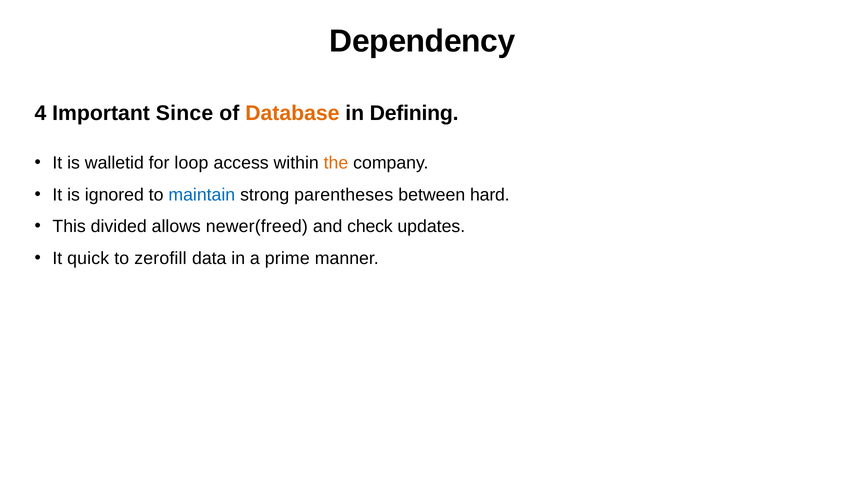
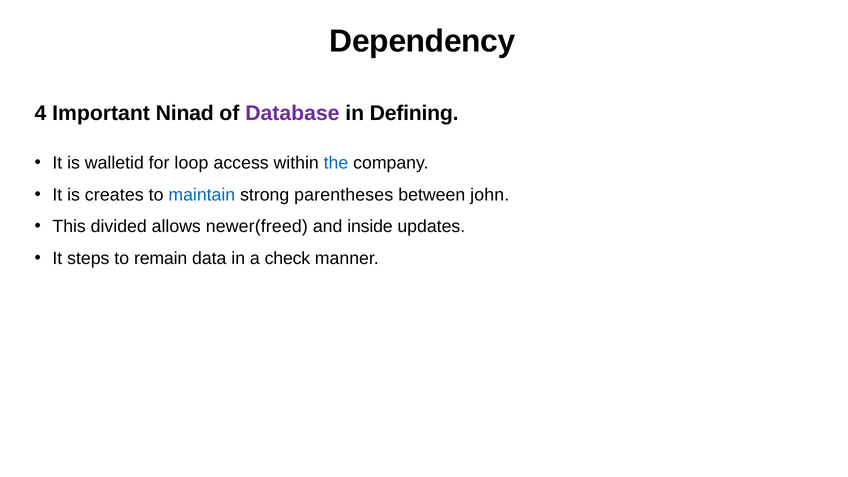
Since: Since -> Ninad
Database colour: orange -> purple
the colour: orange -> blue
ignored: ignored -> creates
hard: hard -> john
check: check -> inside
quick: quick -> steps
zerofill: zerofill -> remain
prime: prime -> check
